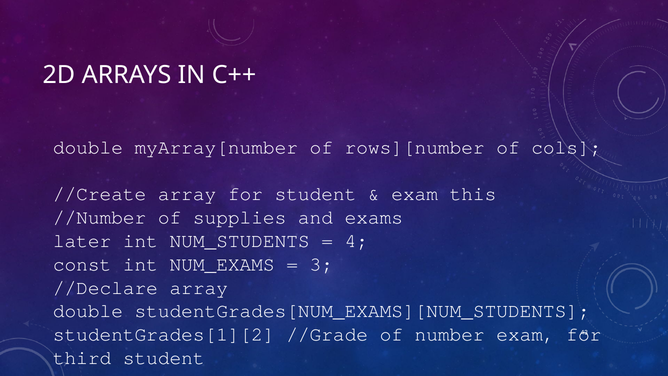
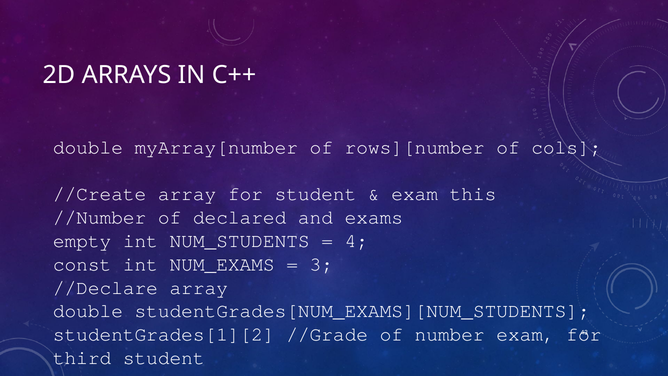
supplies: supplies -> declared
later: later -> empty
